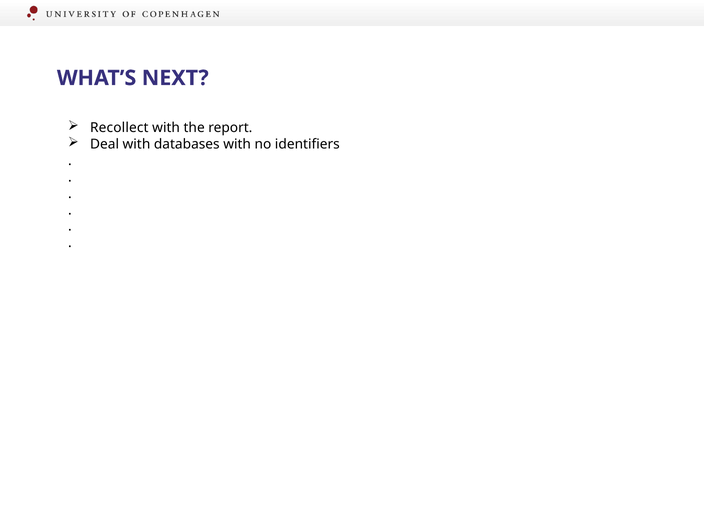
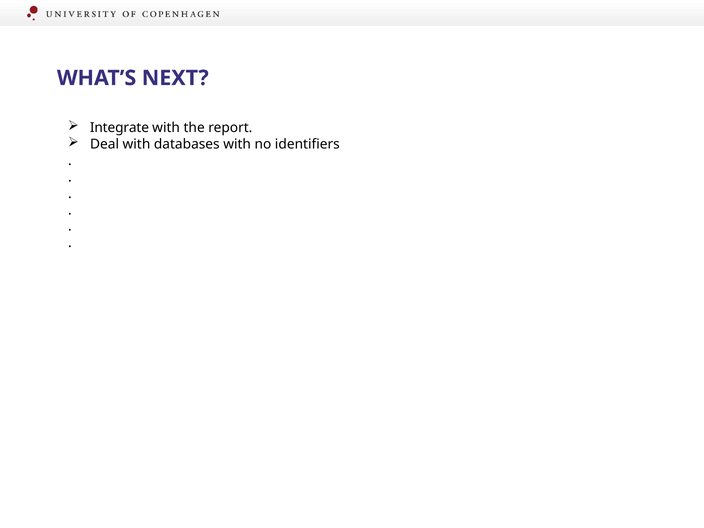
Recollect: Recollect -> Integrate
